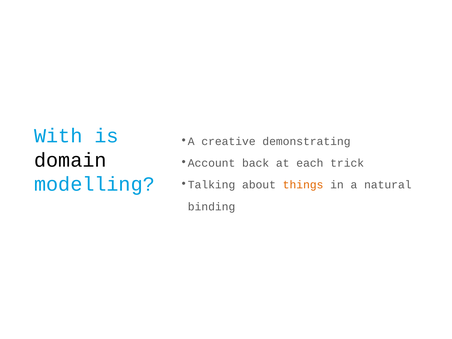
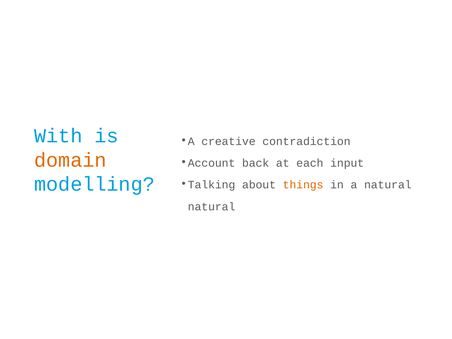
demonstrating: demonstrating -> contradiction
domain colour: black -> orange
trick: trick -> input
binding at (212, 207): binding -> natural
